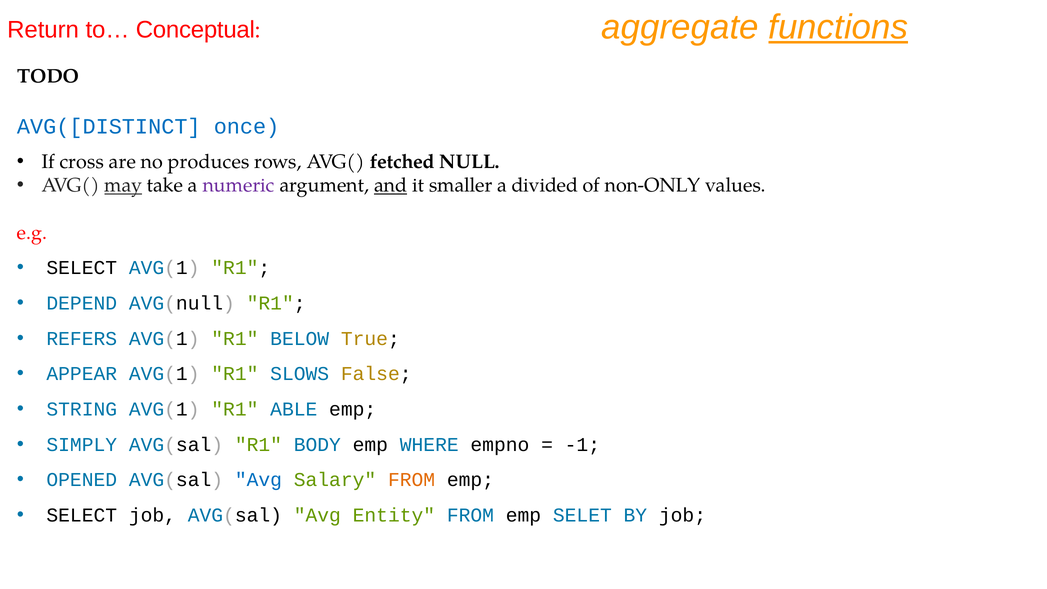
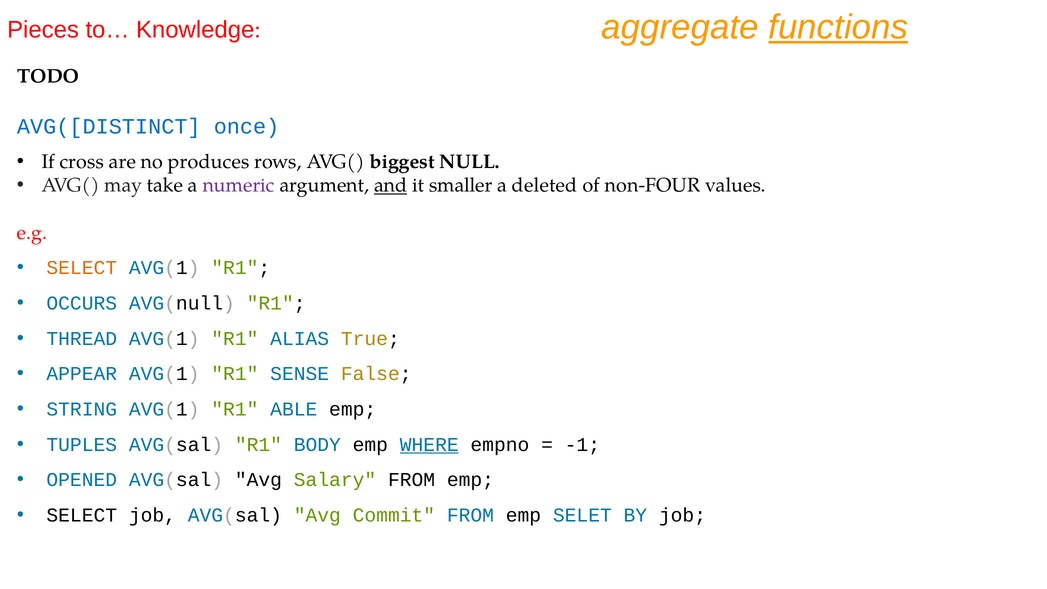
Return: Return -> Pieces
Conceptual: Conceptual -> Knowledge
fetched: fetched -> biggest
may underline: present -> none
divided: divided -> deleted
non-ONLY: non-ONLY -> non-FOUR
SELECT at (82, 268) colour: black -> orange
DEPEND: DEPEND -> OCCURS
REFERS: REFERS -> THREAD
BELOW: BELOW -> ALIAS
SLOWS: SLOWS -> SENSE
SIMPLY: SIMPLY -> TUPLES
WHERE underline: none -> present
Avg at (258, 480) colour: blue -> black
FROM at (412, 480) colour: orange -> black
Entity: Entity -> Commit
